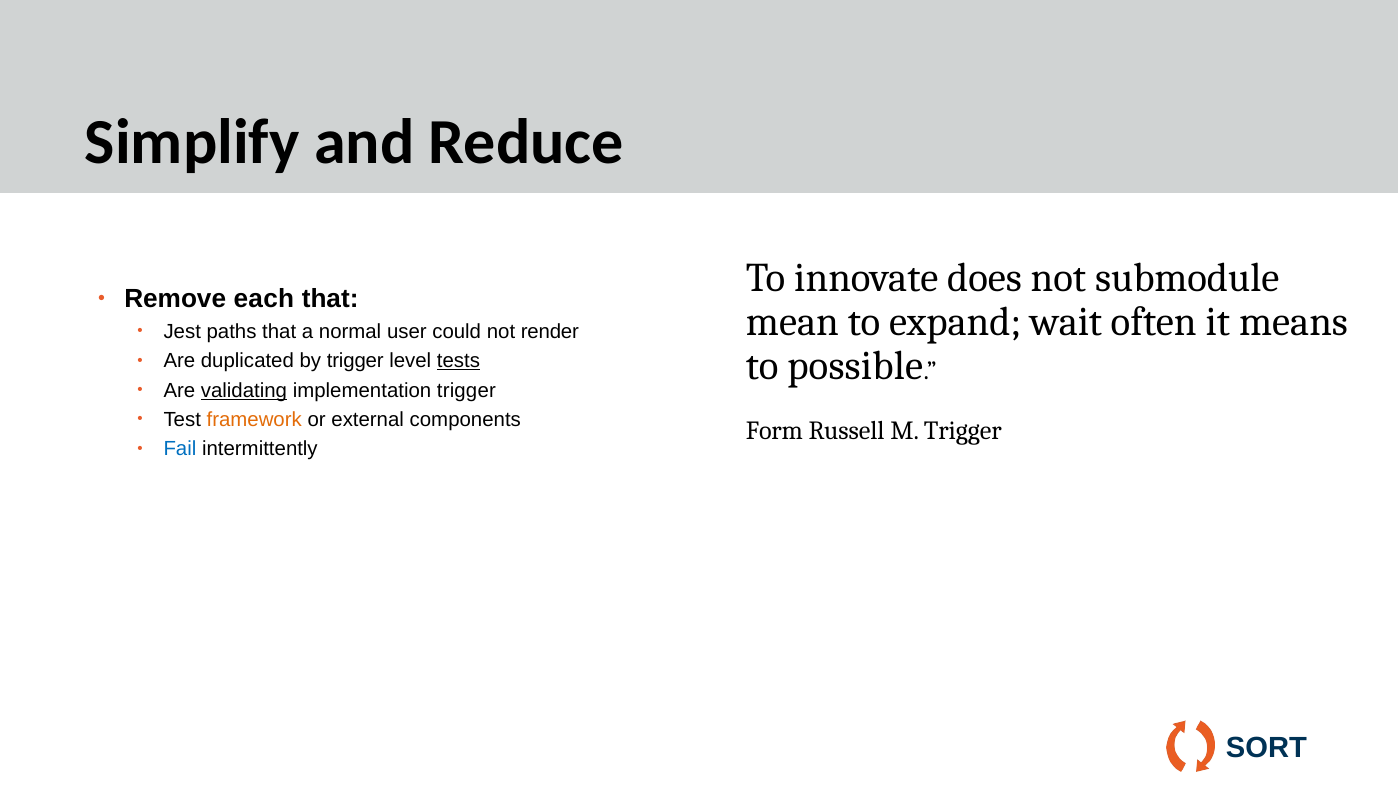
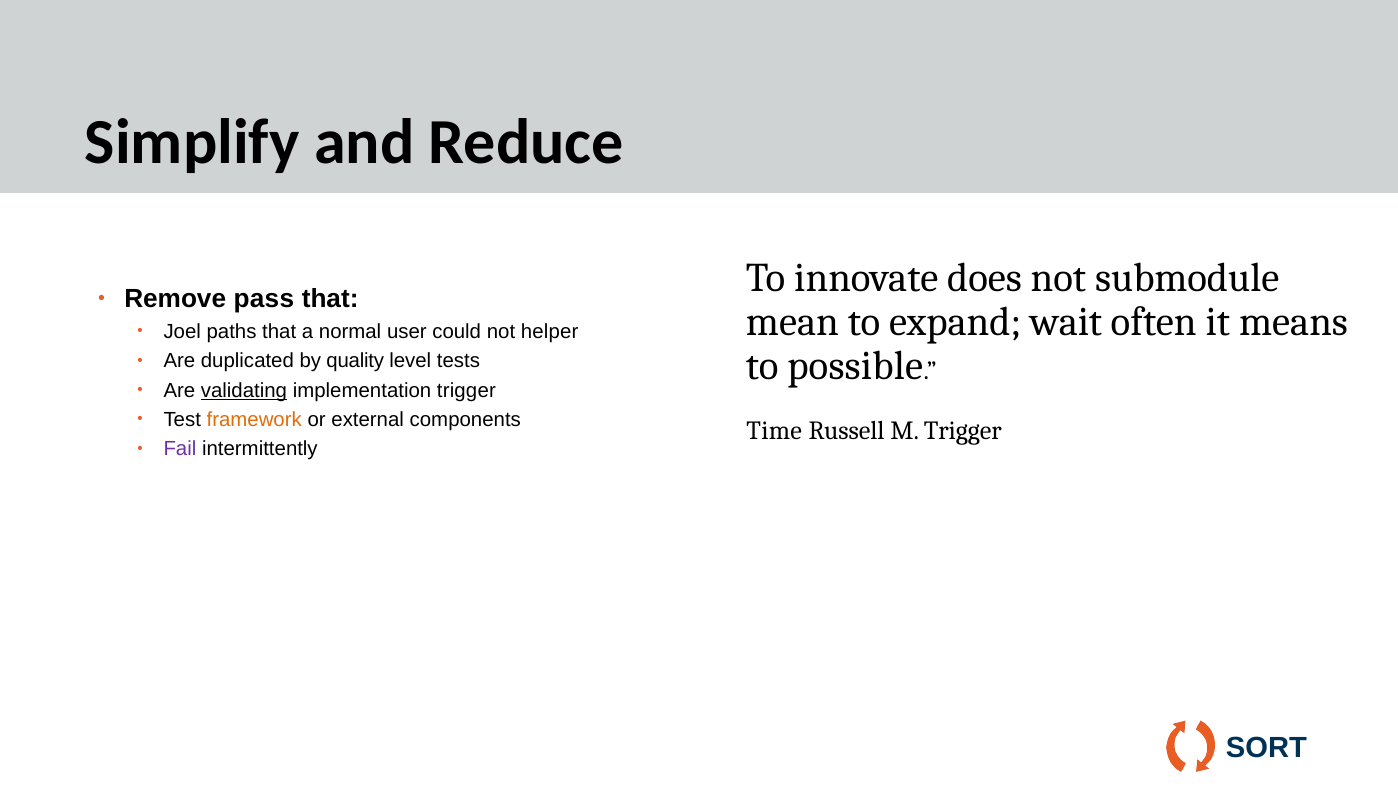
each: each -> pass
Jest: Jest -> Joel
render: render -> helper
by trigger: trigger -> quality
tests underline: present -> none
Form: Form -> Time
Fail colour: blue -> purple
